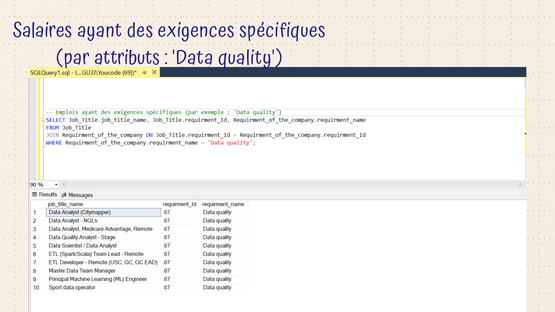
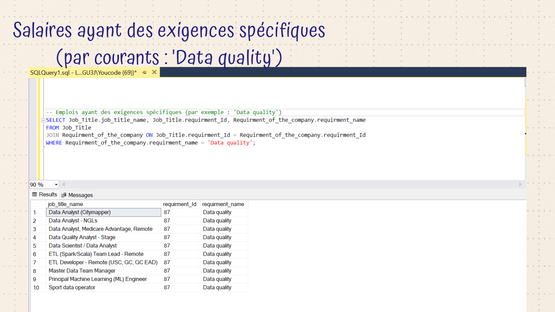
attributs: attributs -> courants
